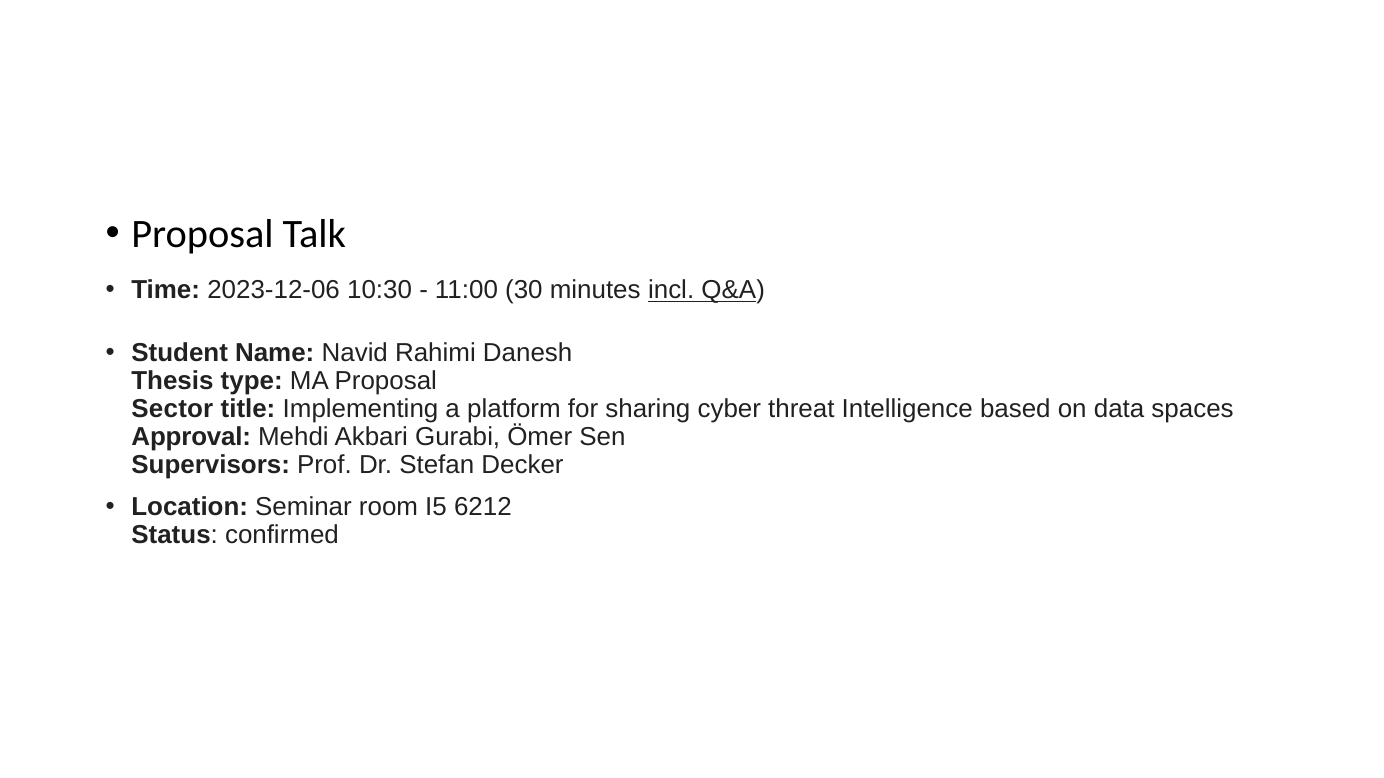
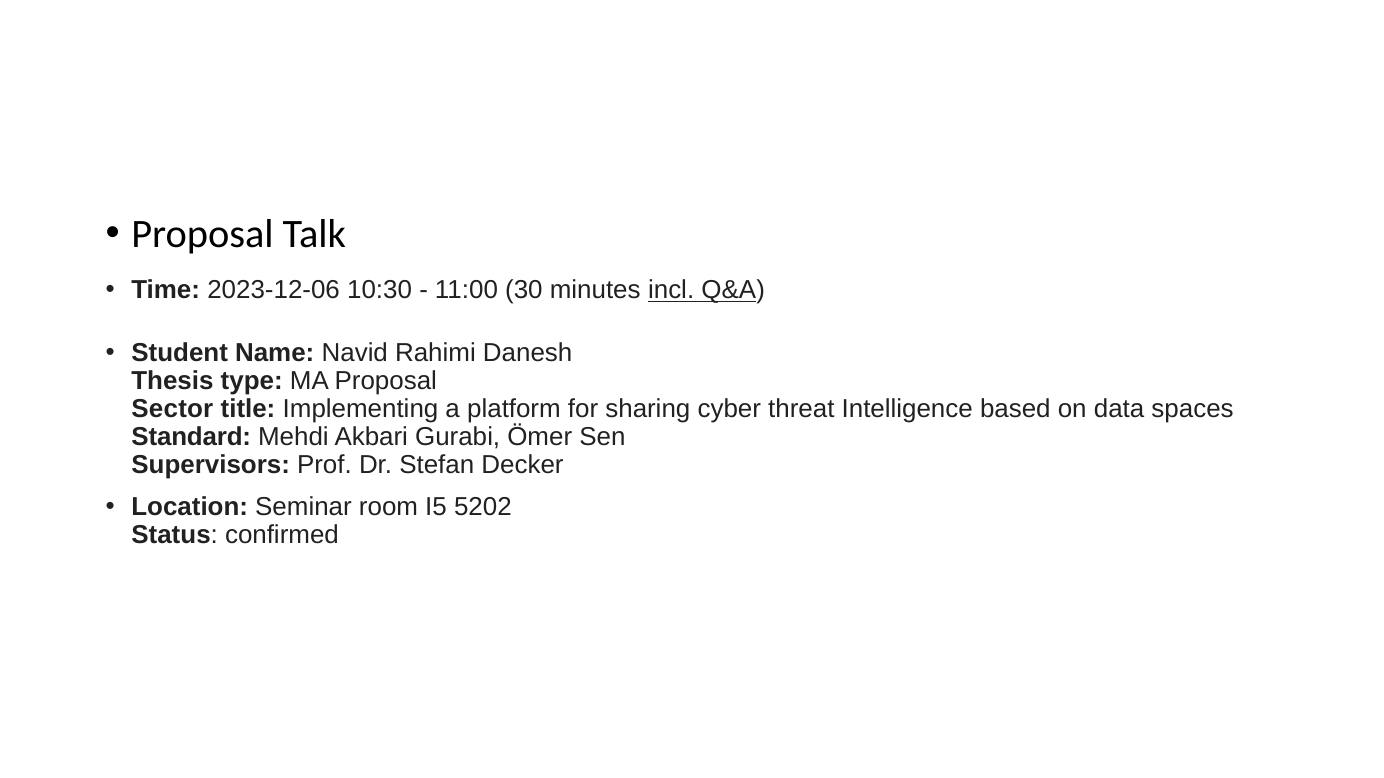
Approval: Approval -> Standard
6212: 6212 -> 5202
